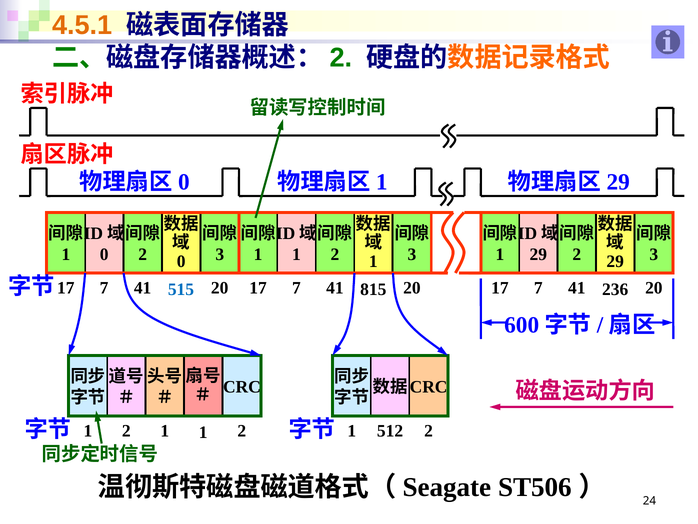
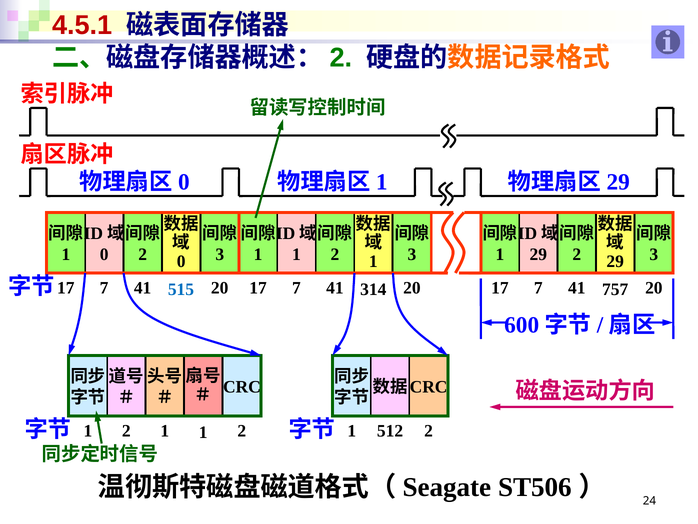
4.5.1 colour: orange -> red
815: 815 -> 314
236: 236 -> 757
